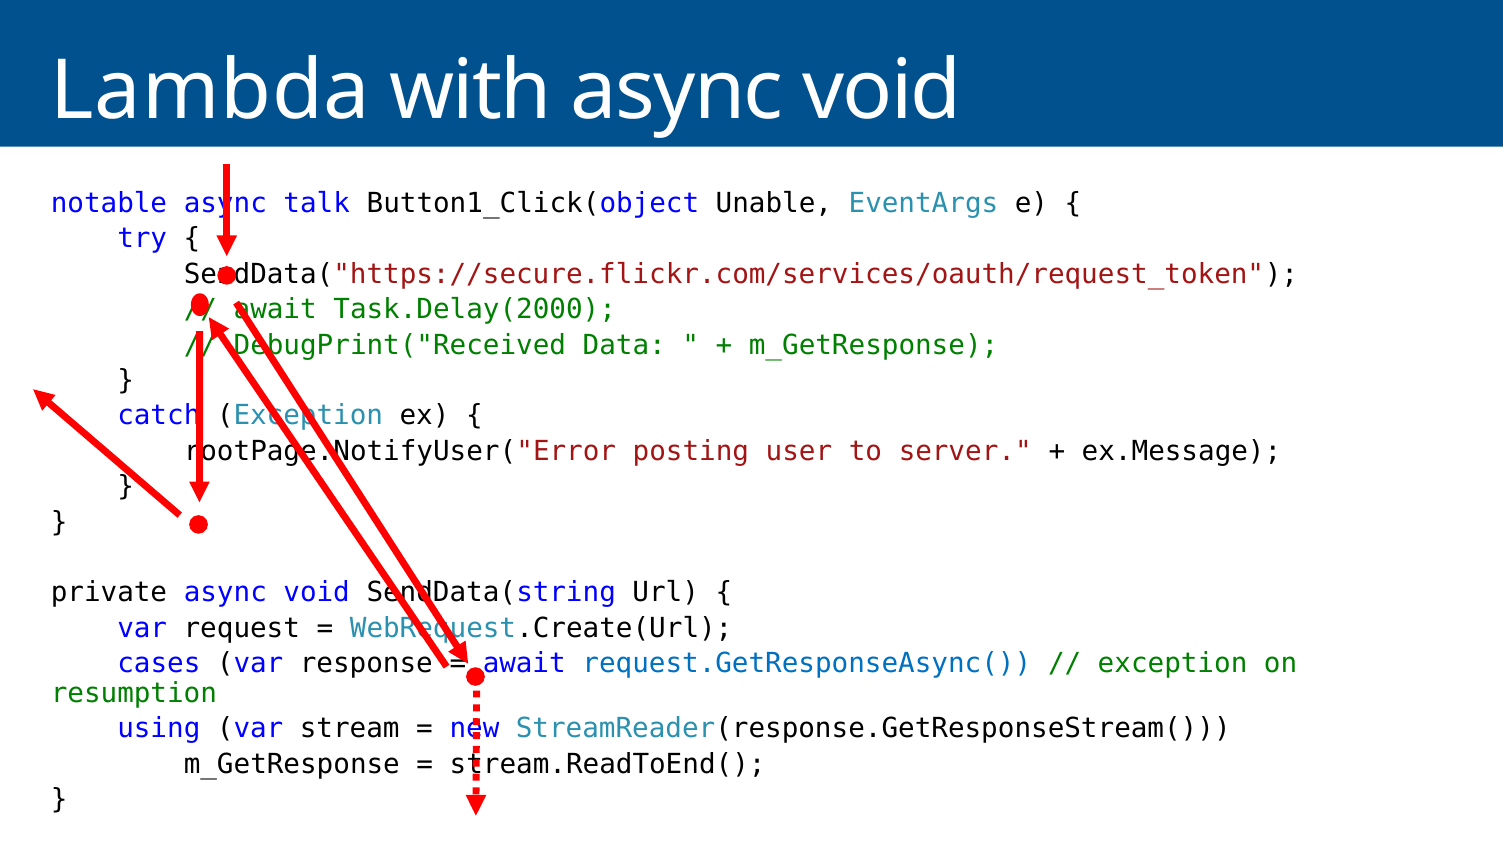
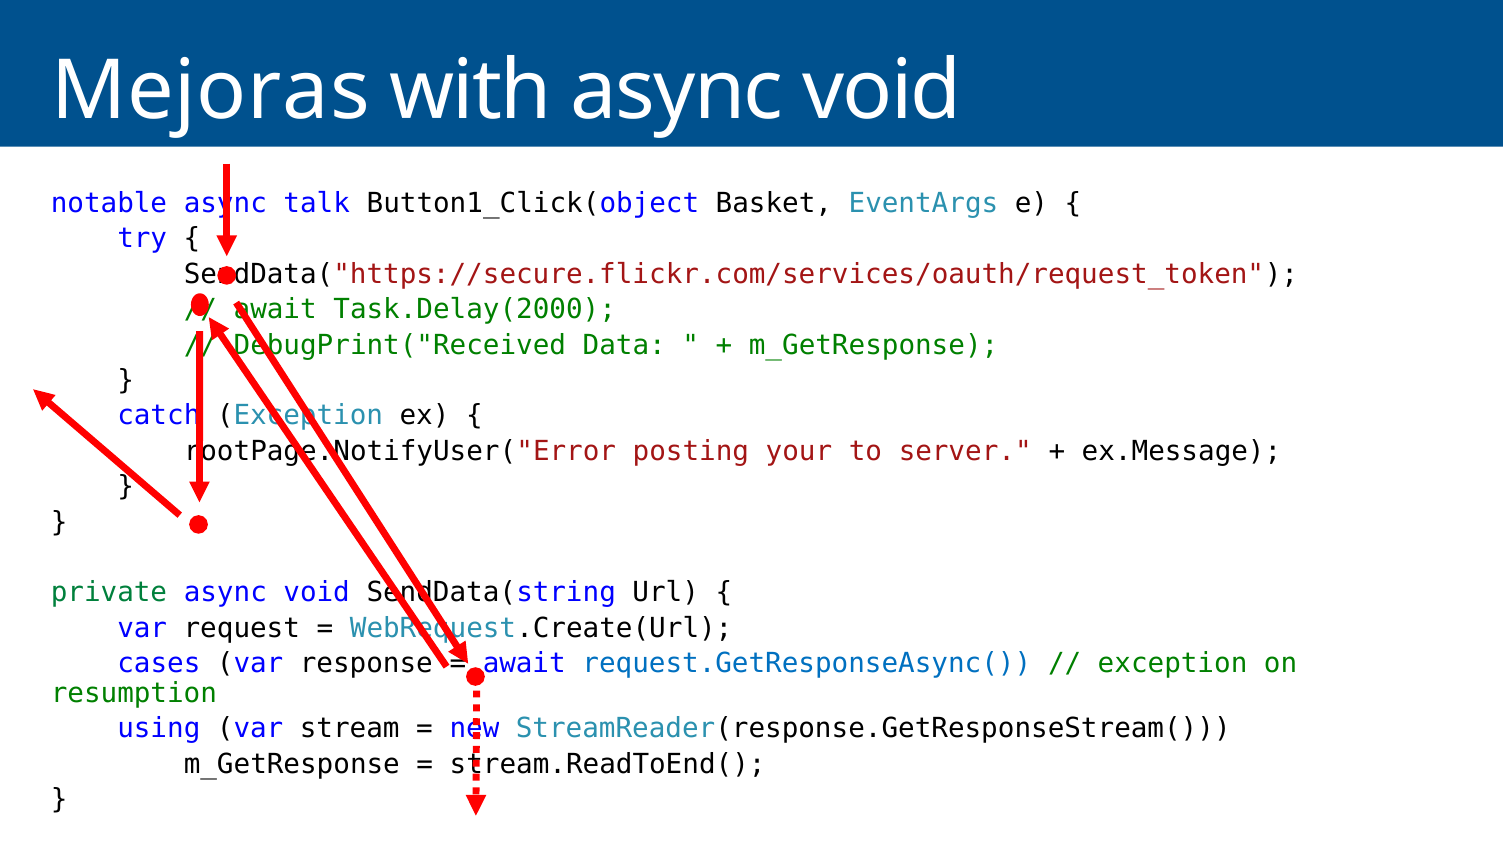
Lambda: Lambda -> Mejoras
Unable: Unable -> Basket
user: user -> your
private colour: black -> green
